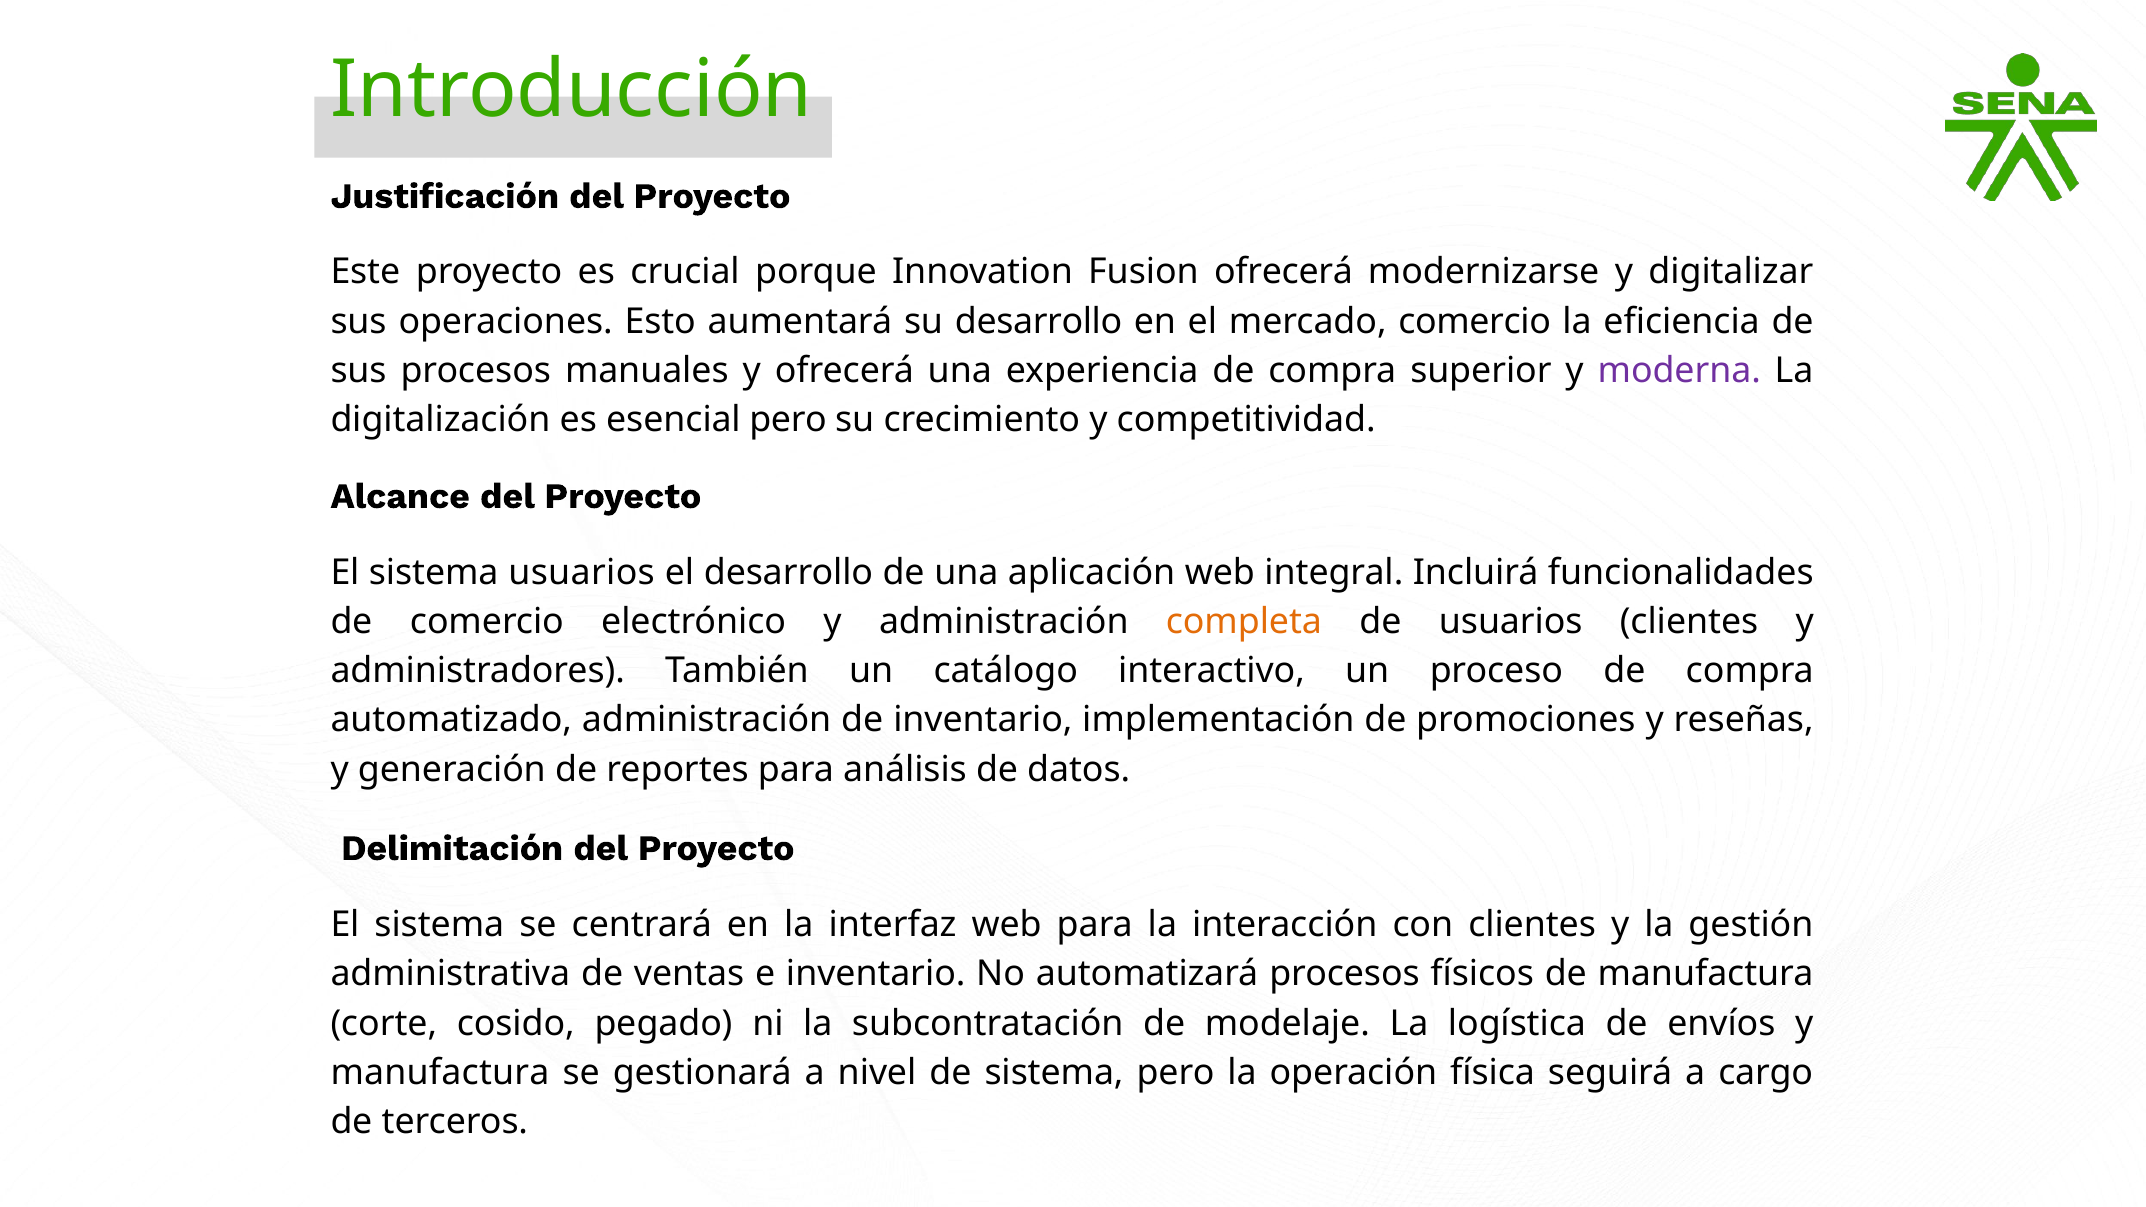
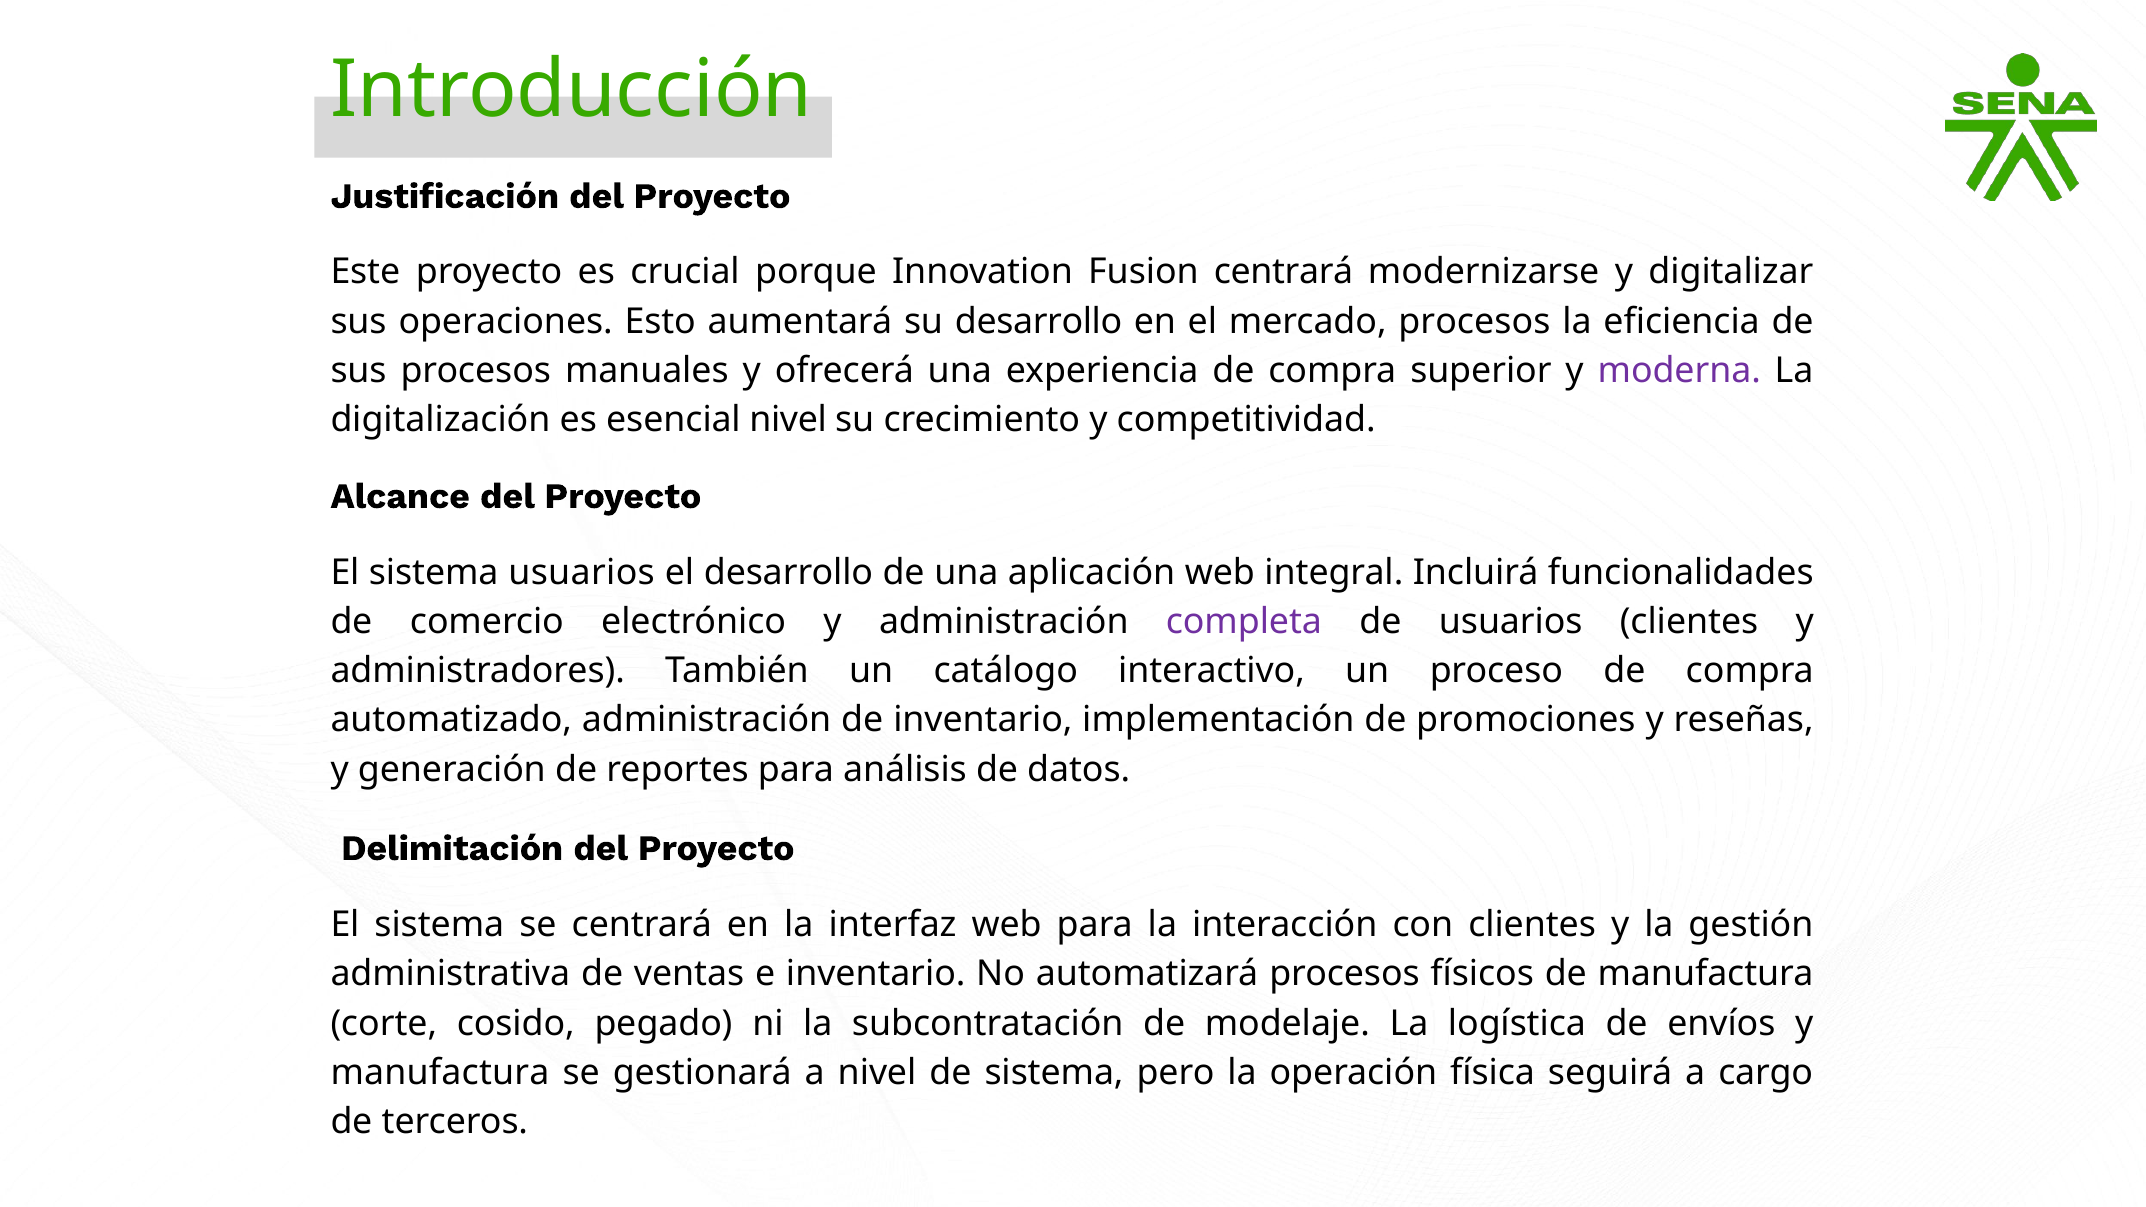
Fusion ofrecerá: ofrecerá -> centrará
mercado comercio: comercio -> procesos
esencial pero: pero -> nivel
completa colour: orange -> purple
